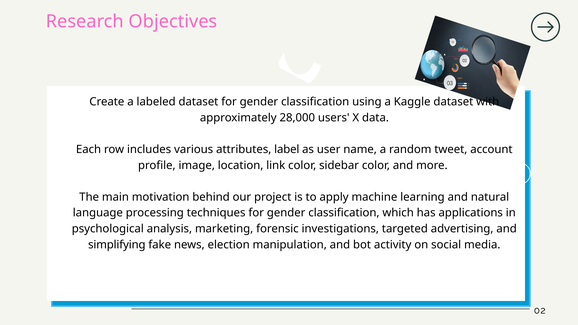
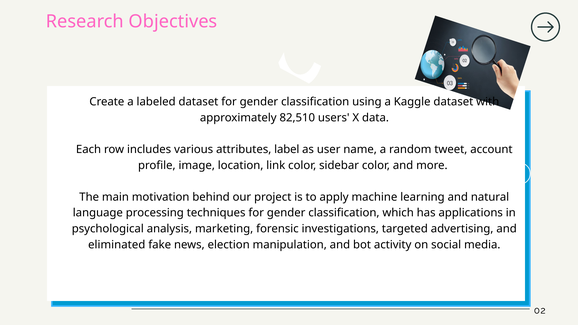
28,000: 28,000 -> 82,510
simplifying: simplifying -> eliminated
